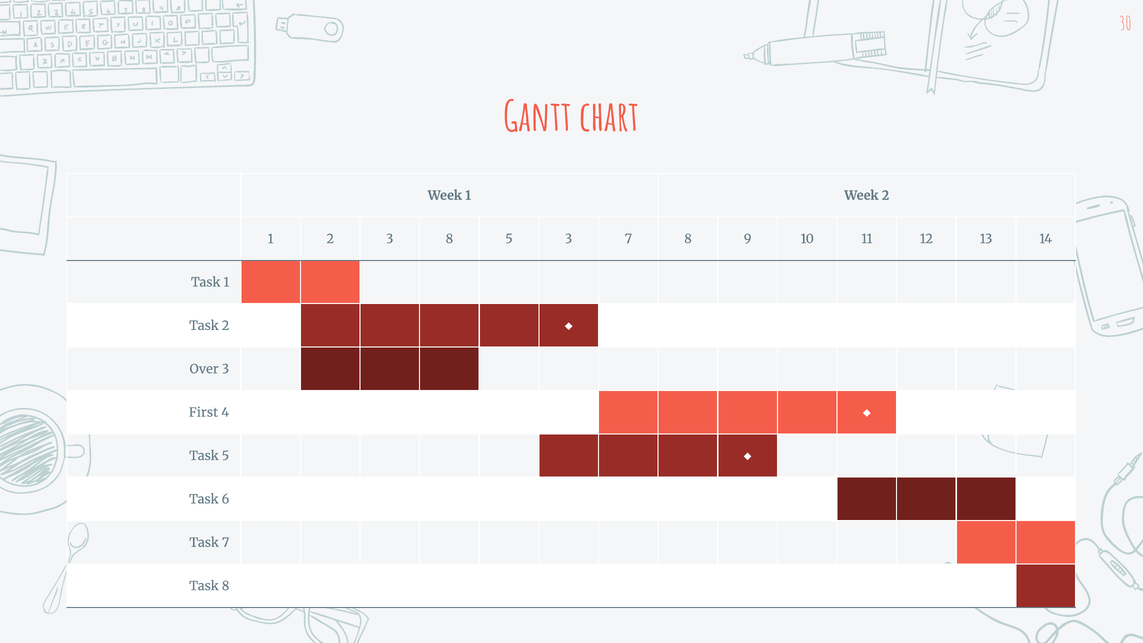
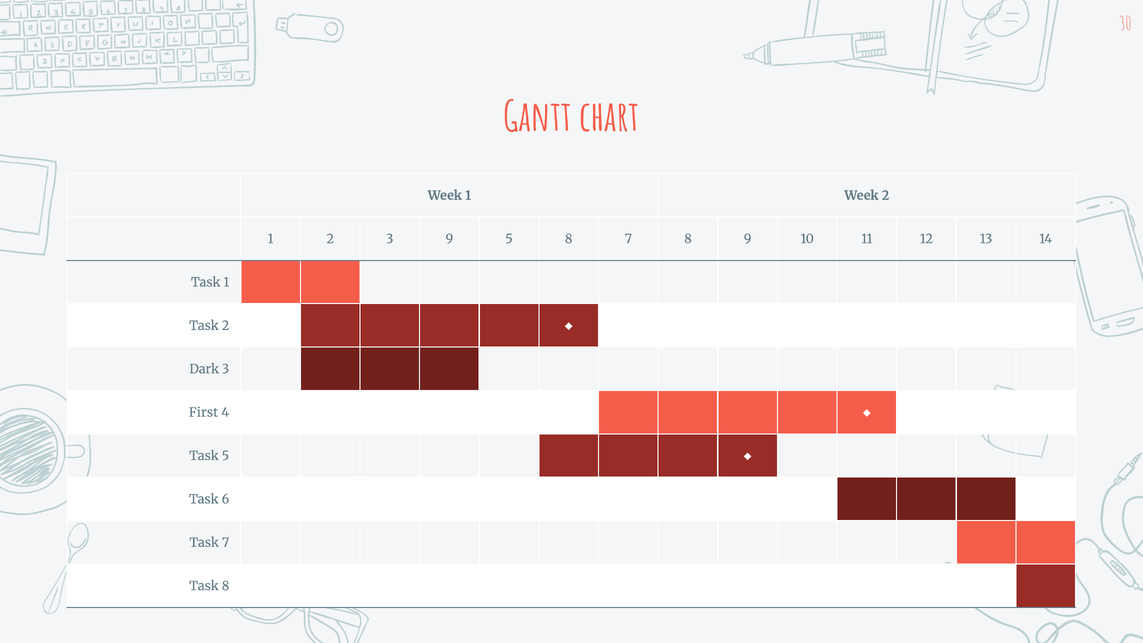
3 8: 8 -> 9
5 3: 3 -> 8
Over: Over -> Dark
